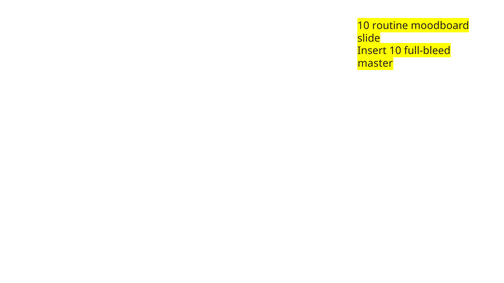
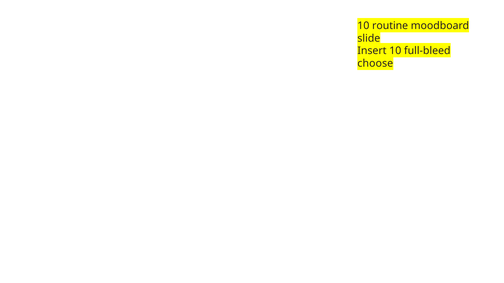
master: master -> choose
